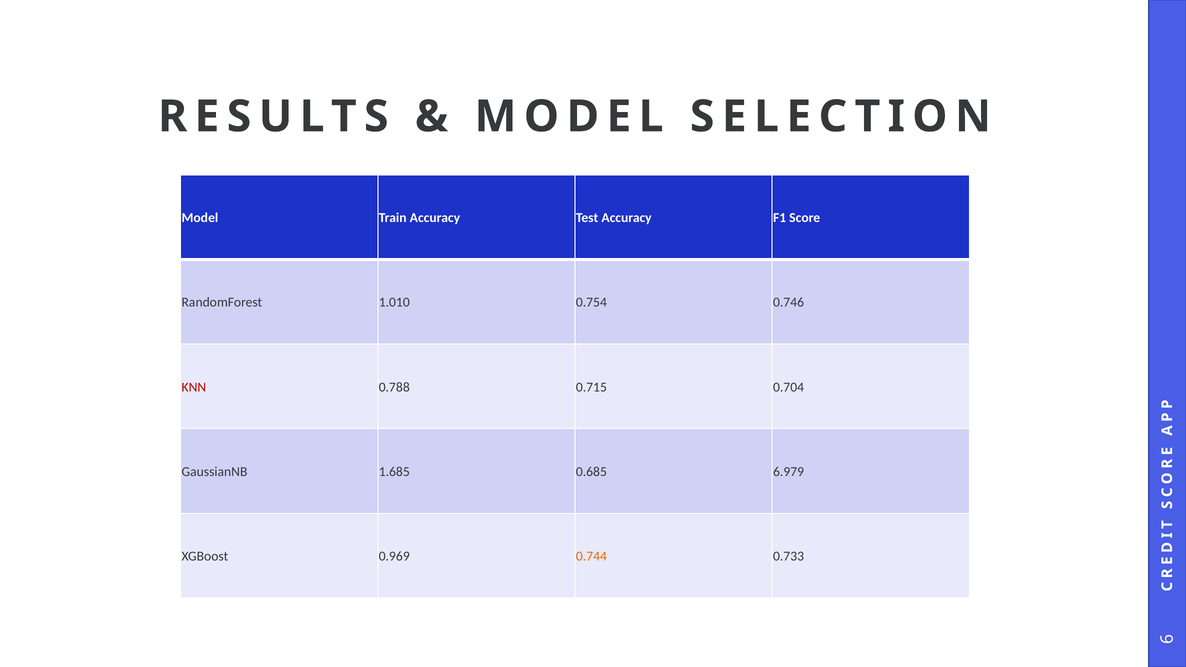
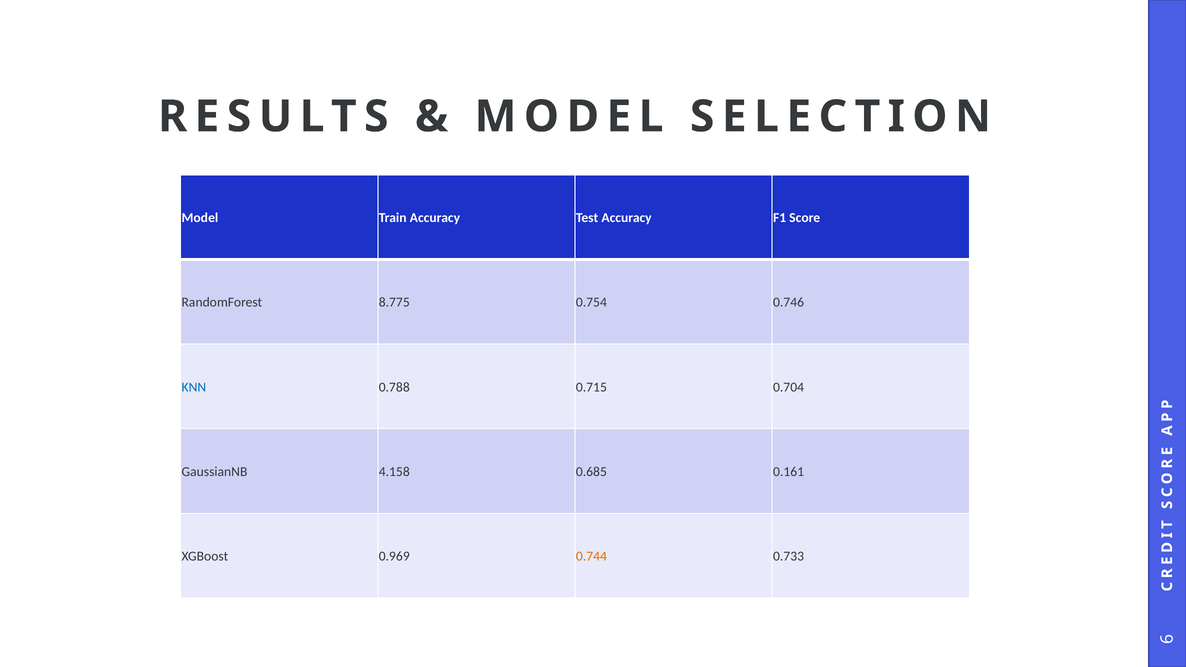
1.010: 1.010 -> 8.775
KNN colour: red -> blue
1.685: 1.685 -> 4.158
6.979: 6.979 -> 0.161
